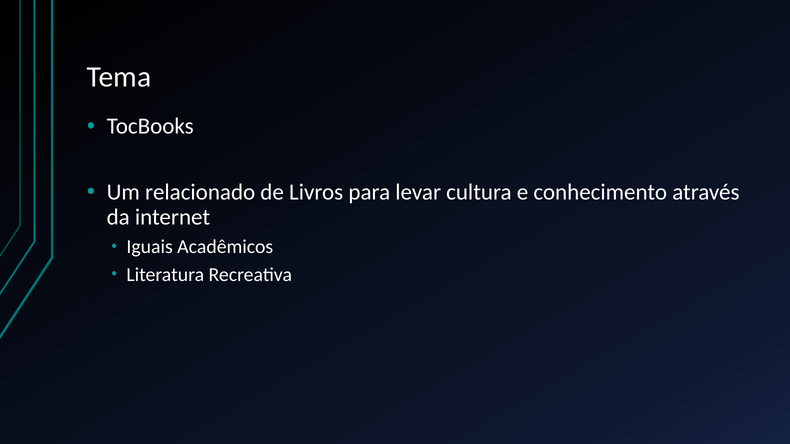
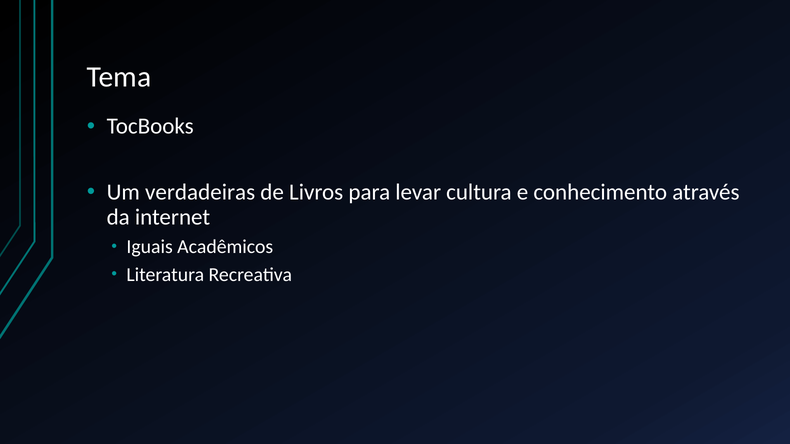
relacionado: relacionado -> verdadeiras
